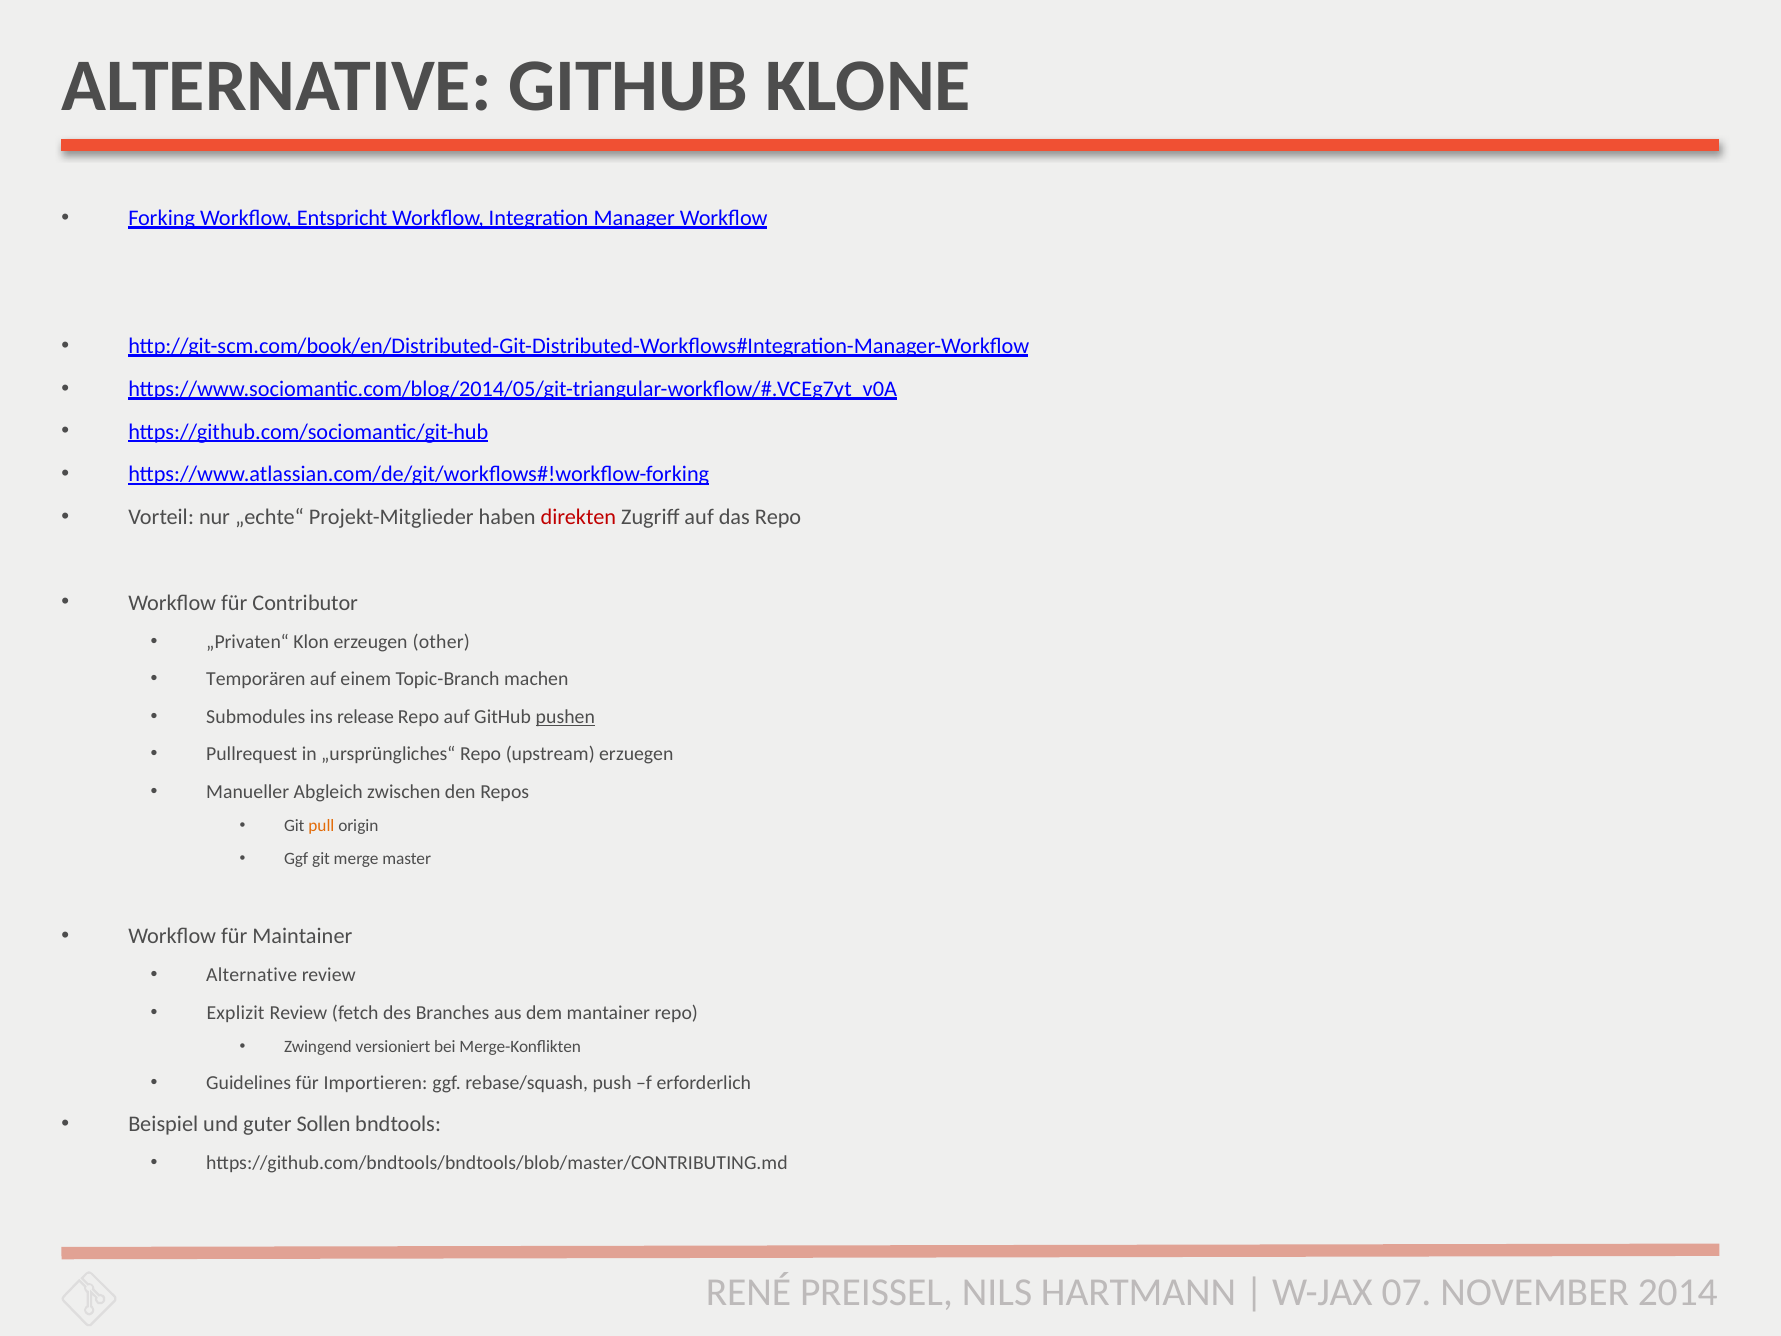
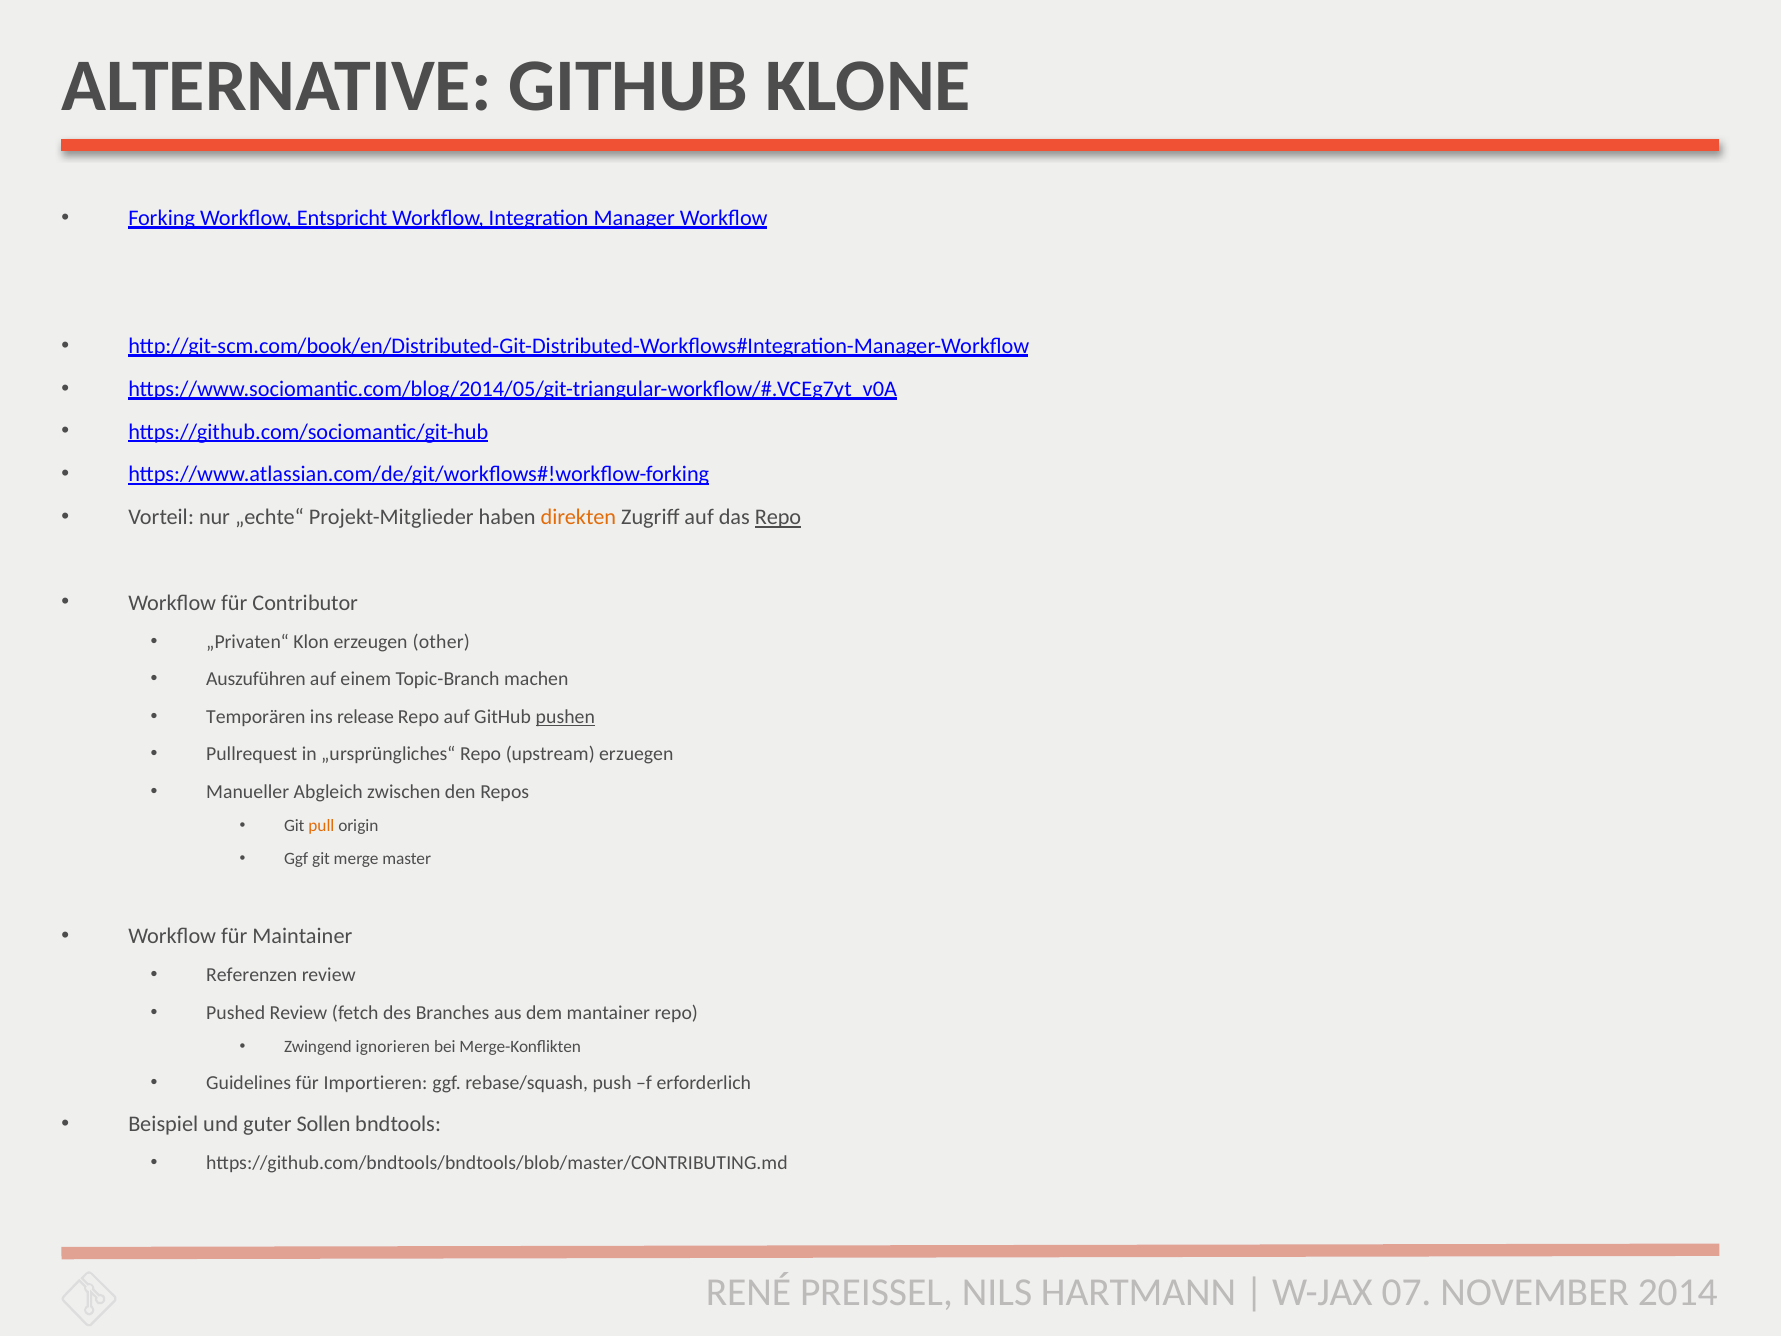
direkten colour: red -> orange
Repo at (778, 517) underline: none -> present
Temporären: Temporären -> Auszuführen
Submodules: Submodules -> Temporären
Alternative at (252, 975): Alternative -> Referenzen
Explizit: Explizit -> Pushed
versioniert: versioniert -> ignorieren
